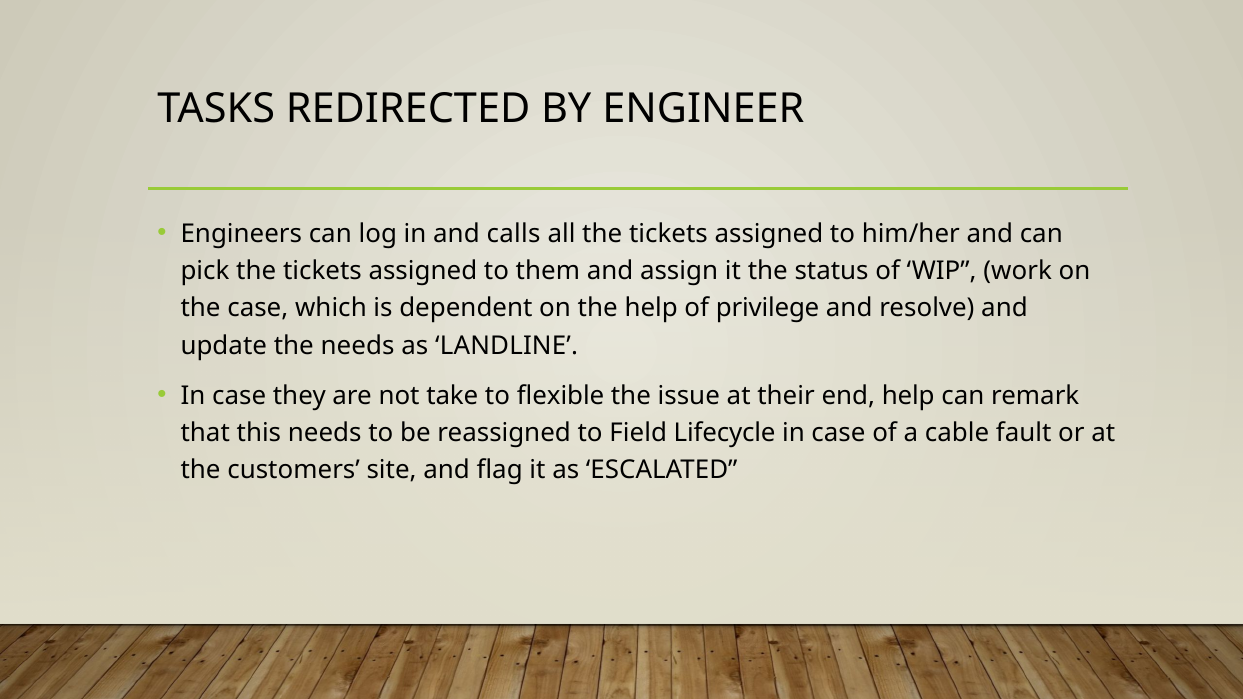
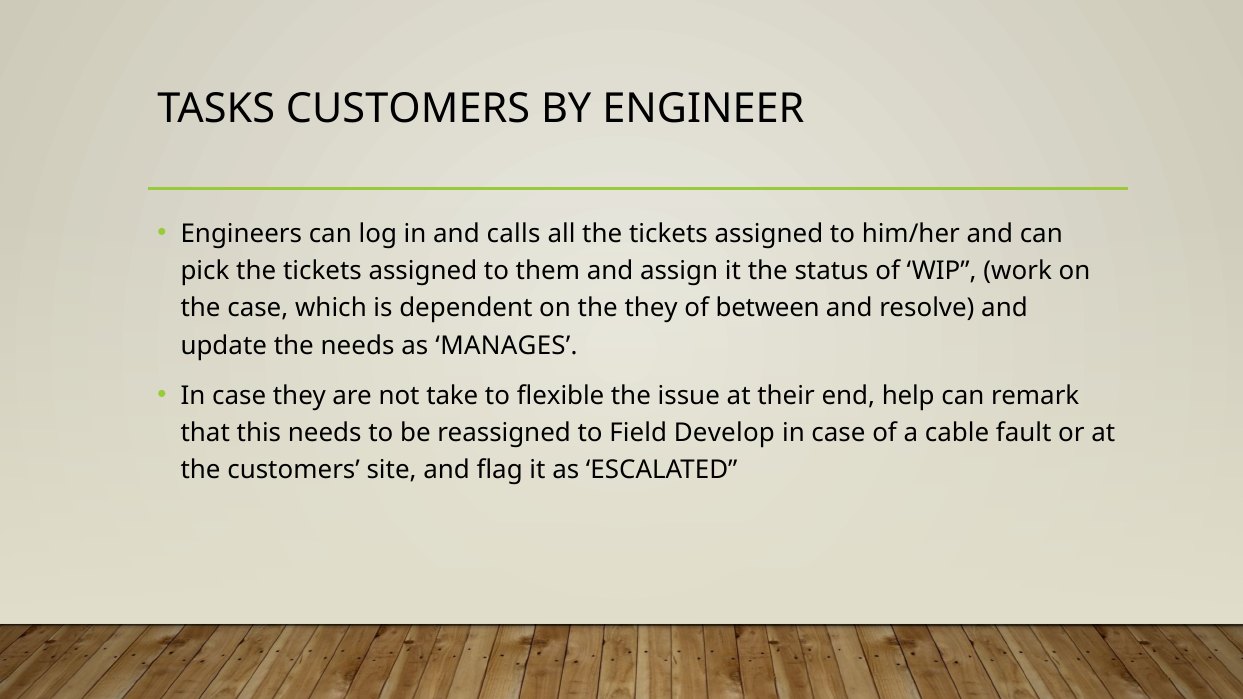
TASKS REDIRECTED: REDIRECTED -> CUSTOMERS
the help: help -> they
privilege: privilege -> between
LANDLINE: LANDLINE -> MANAGES
Lifecycle: Lifecycle -> Develop
